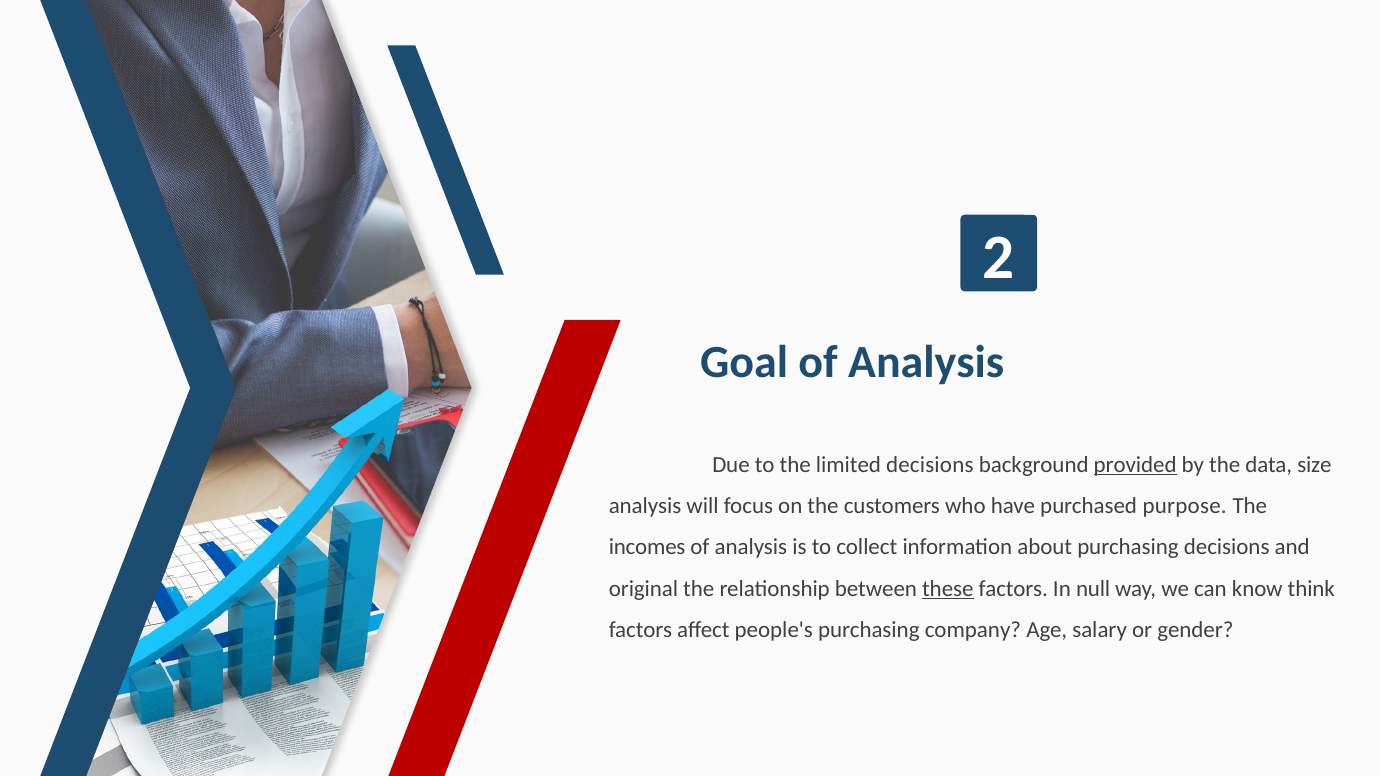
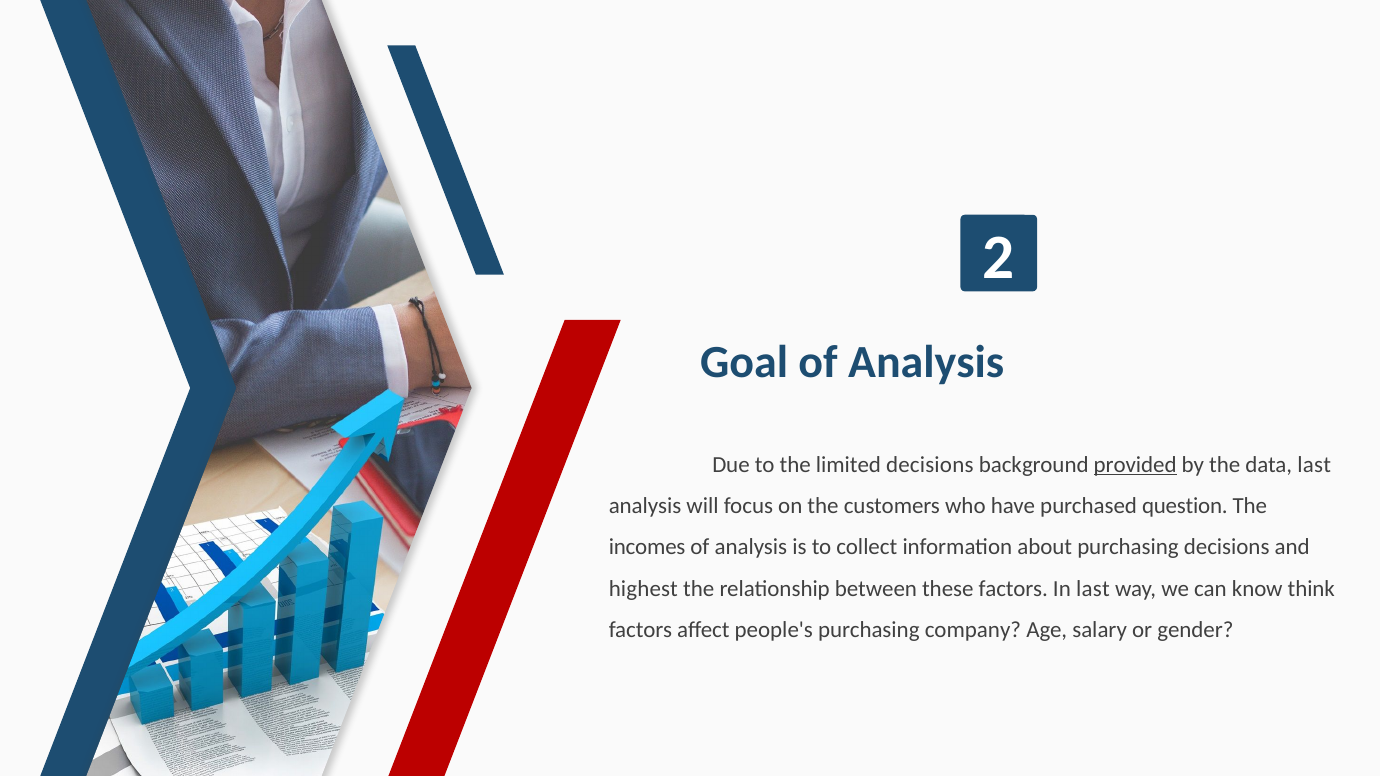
data size: size -> last
purpose: purpose -> question
original: original -> highest
these underline: present -> none
In null: null -> last
